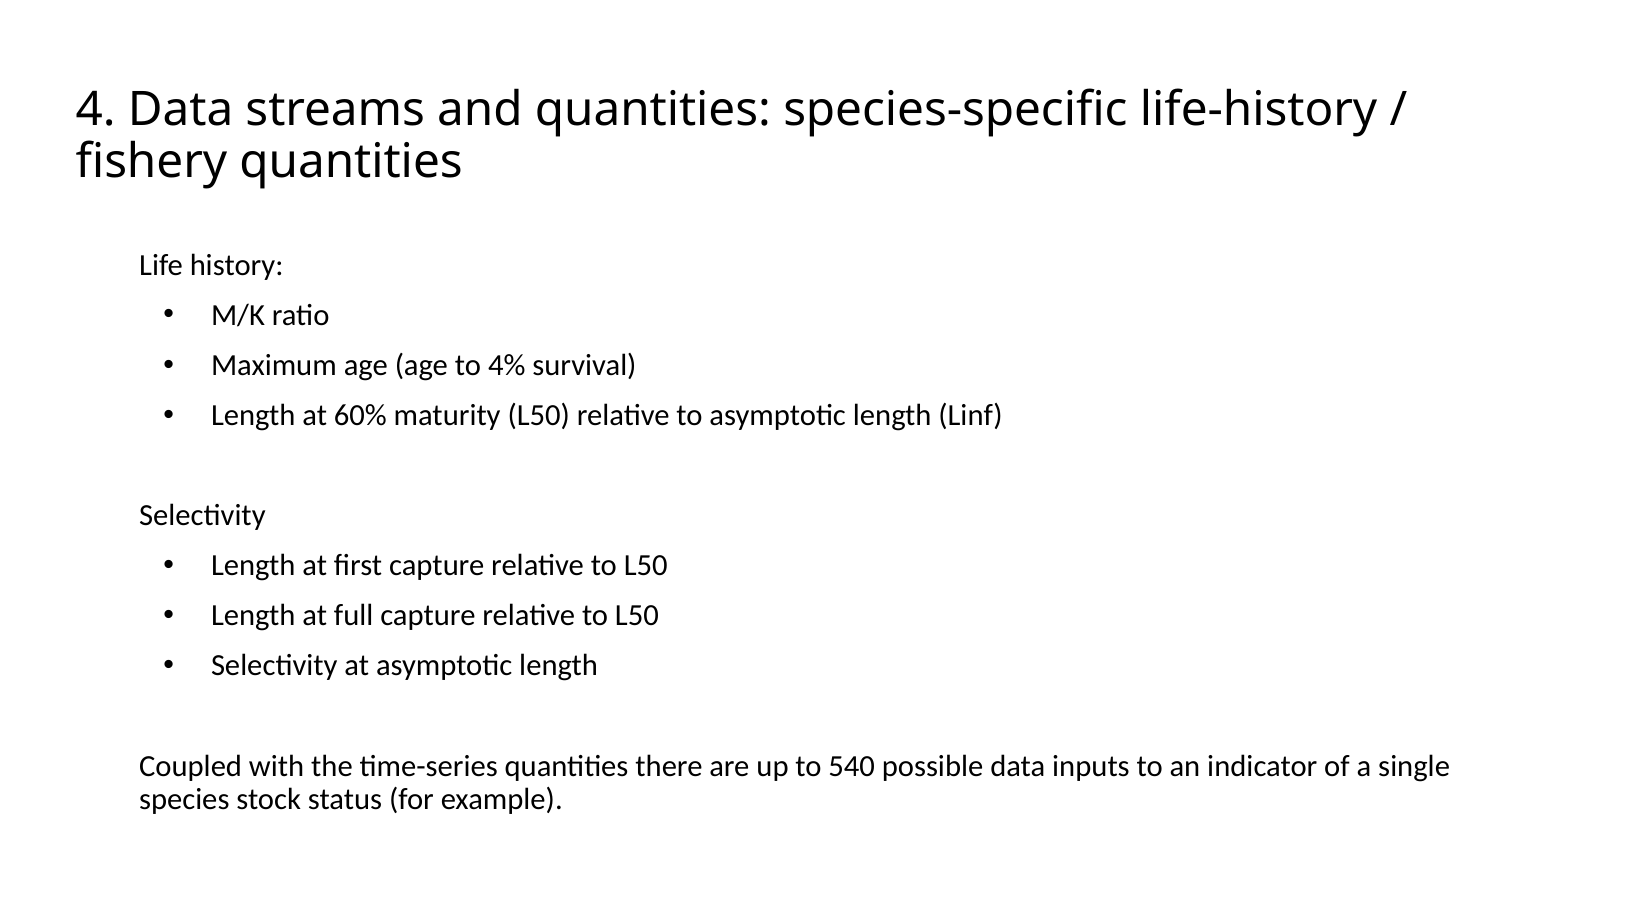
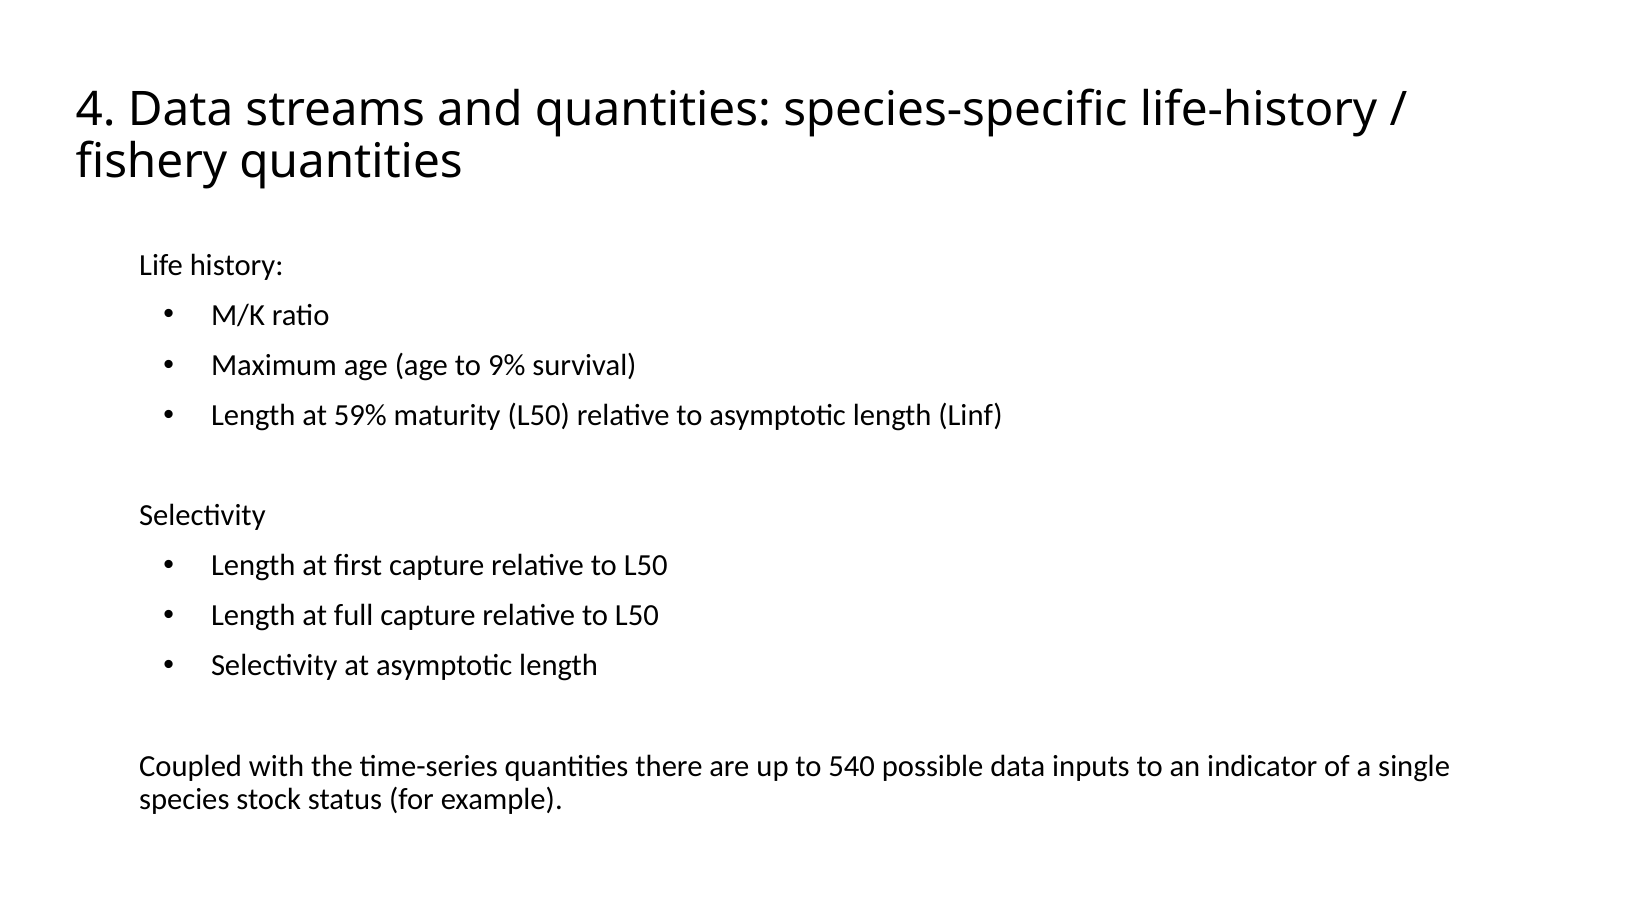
4%: 4% -> 9%
60%: 60% -> 59%
